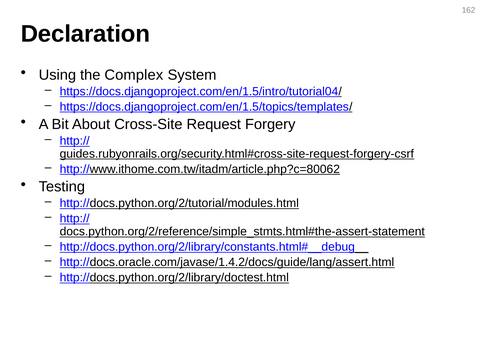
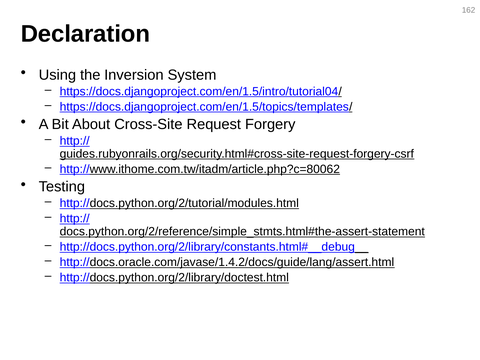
Complex: Complex -> Inversion
